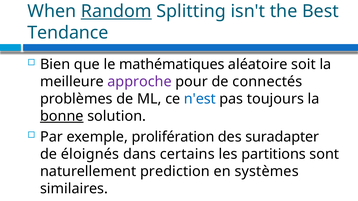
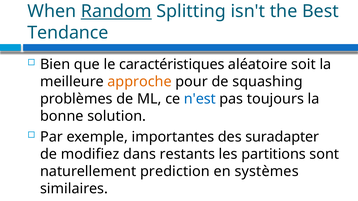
mathématiques: mathématiques -> caractéristiques
approche colour: purple -> orange
connectés: connectés -> squashing
bonne underline: present -> none
prolifération: prolifération -> importantes
éloignés: éloignés -> modifiez
certains: certains -> restants
